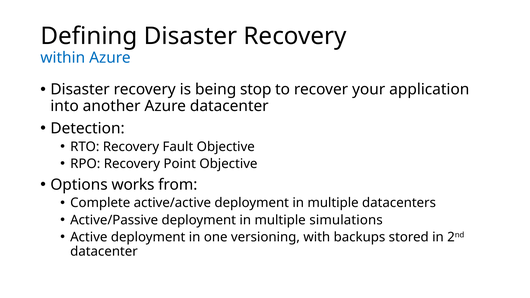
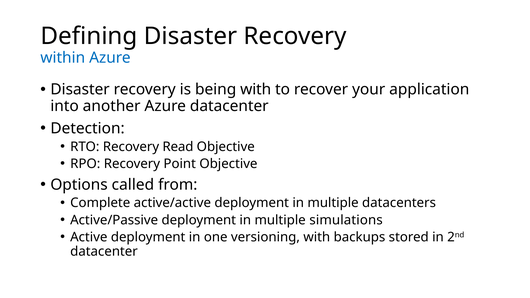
being stop: stop -> with
Fault: Fault -> Read
works: works -> called
